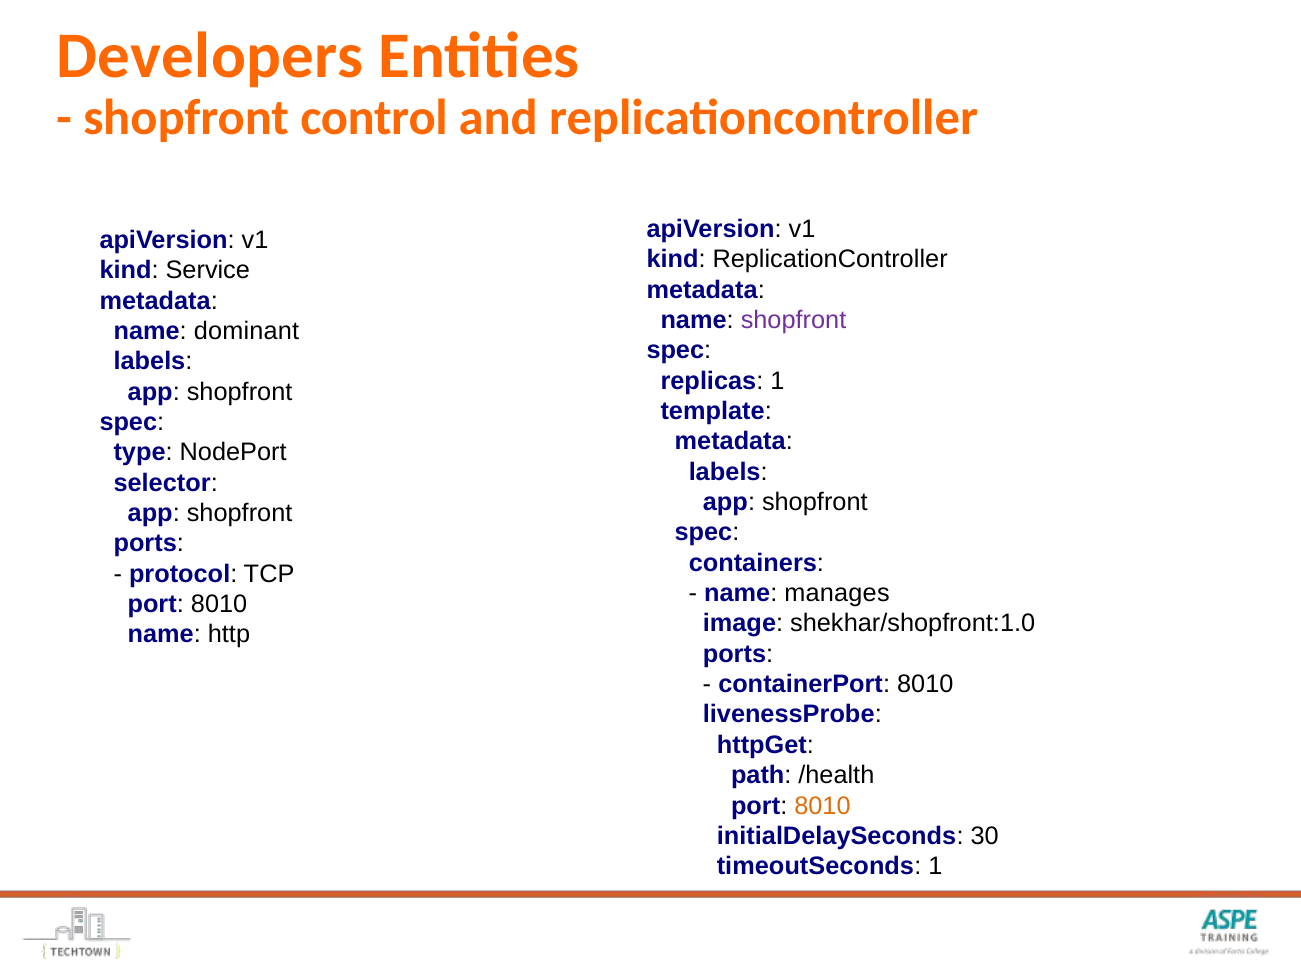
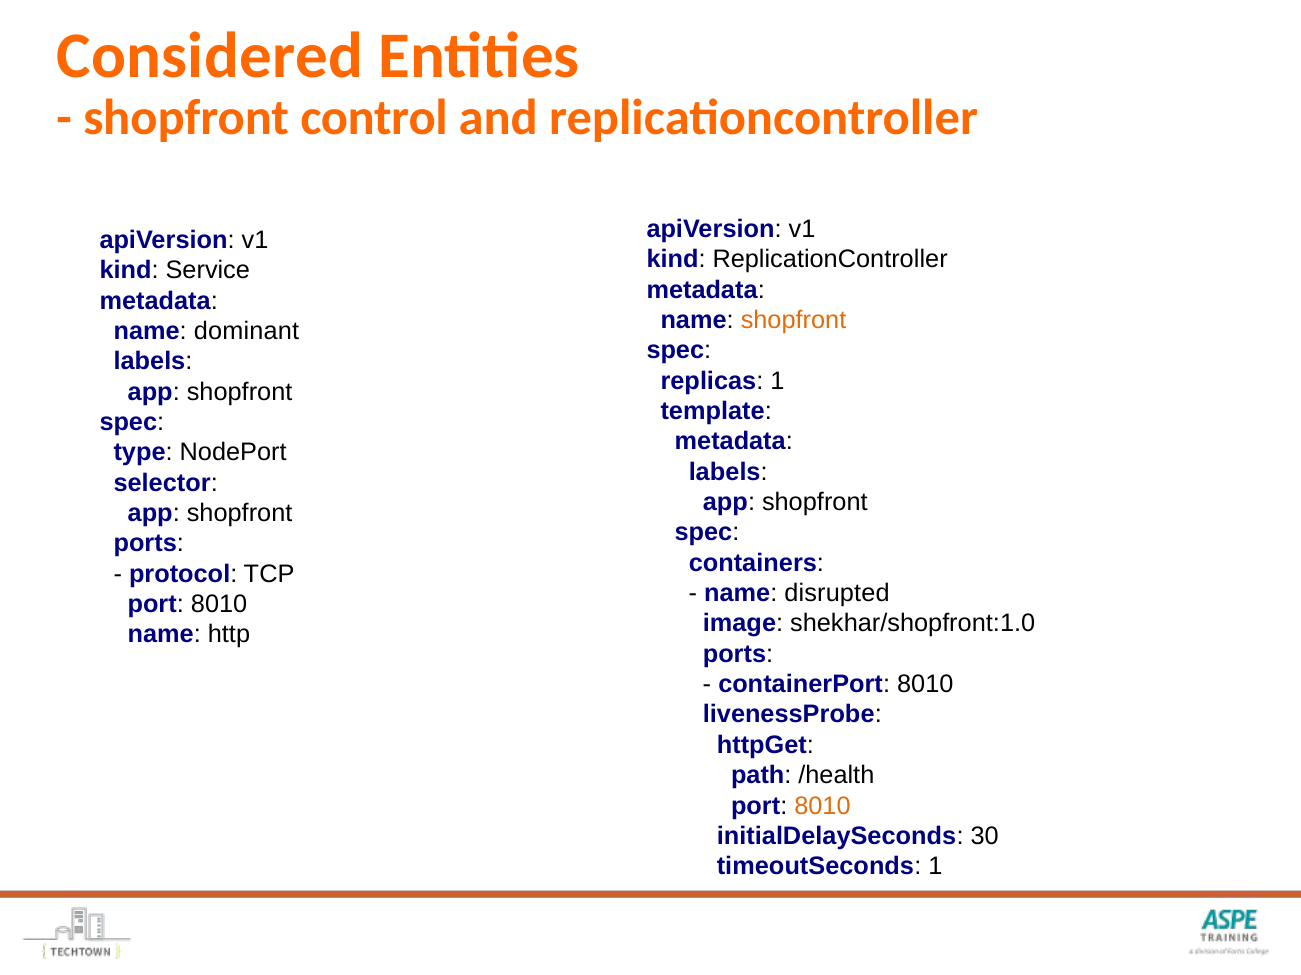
Developers: Developers -> Considered
shopfront at (794, 320) colour: purple -> orange
manages: manages -> disrupted
